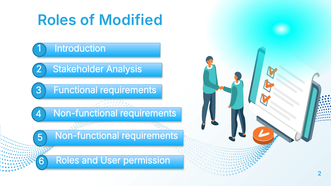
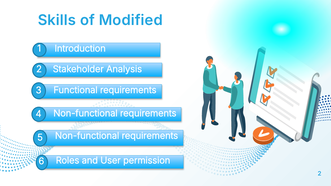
Roles at (57, 20): Roles -> Skills
